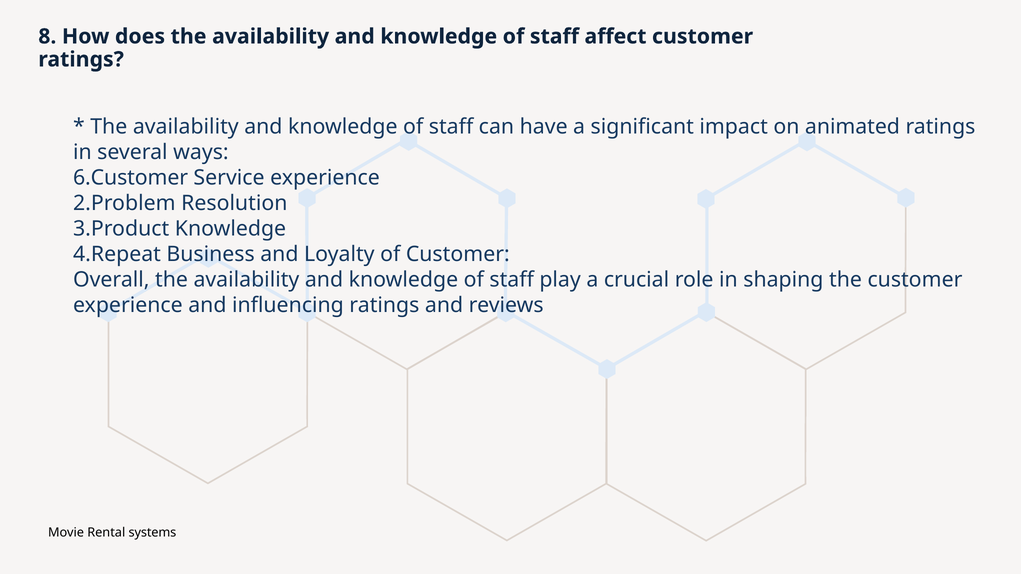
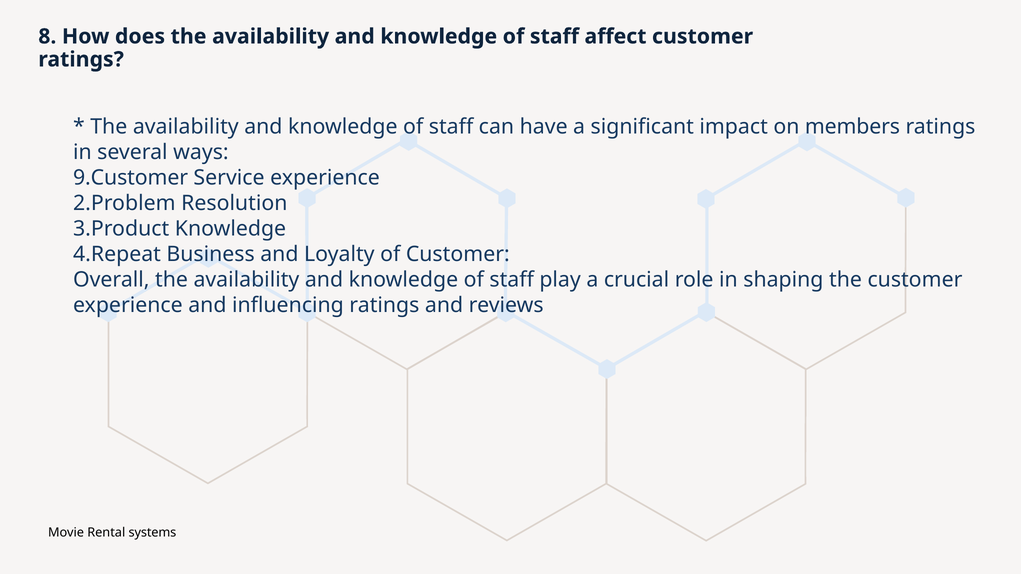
animated: animated -> members
6.Customer: 6.Customer -> 9.Customer
